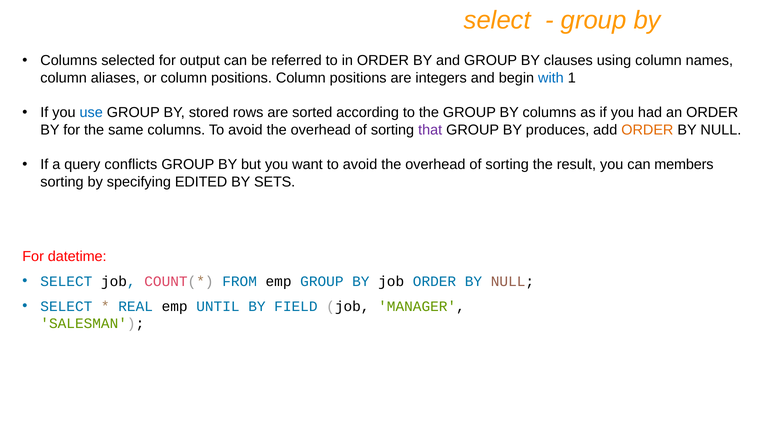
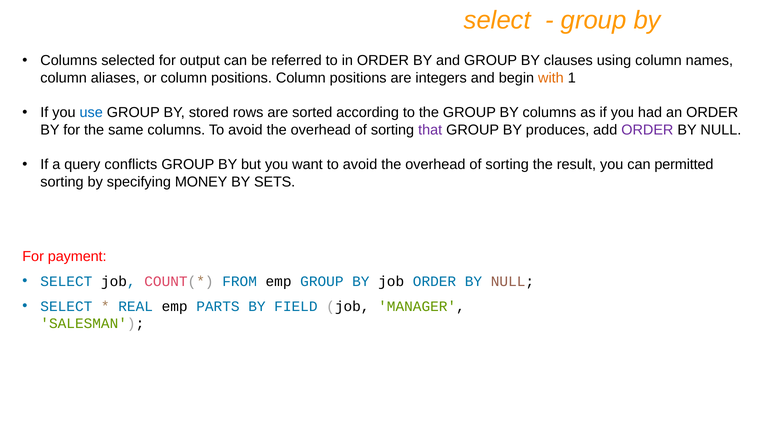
with colour: blue -> orange
ORDER at (647, 130) colour: orange -> purple
members: members -> permitted
EDITED: EDITED -> MONEY
datetime: datetime -> payment
UNTIL: UNTIL -> PARTS
